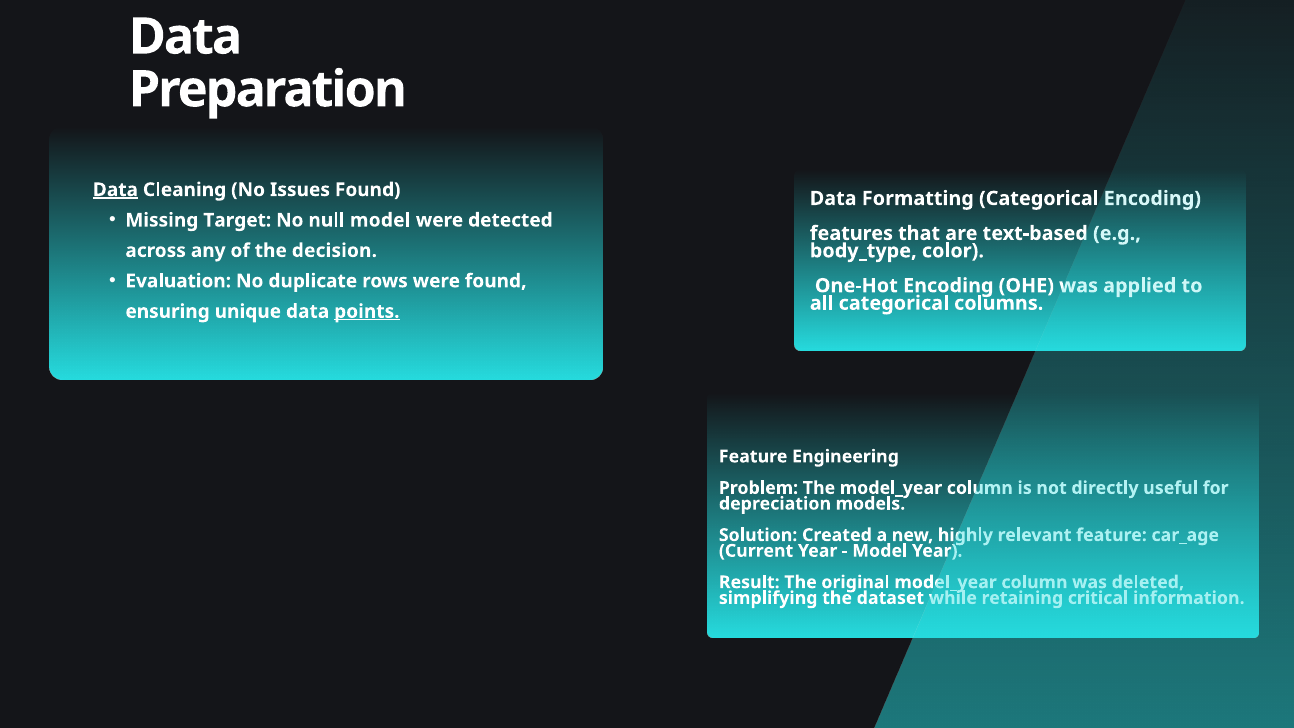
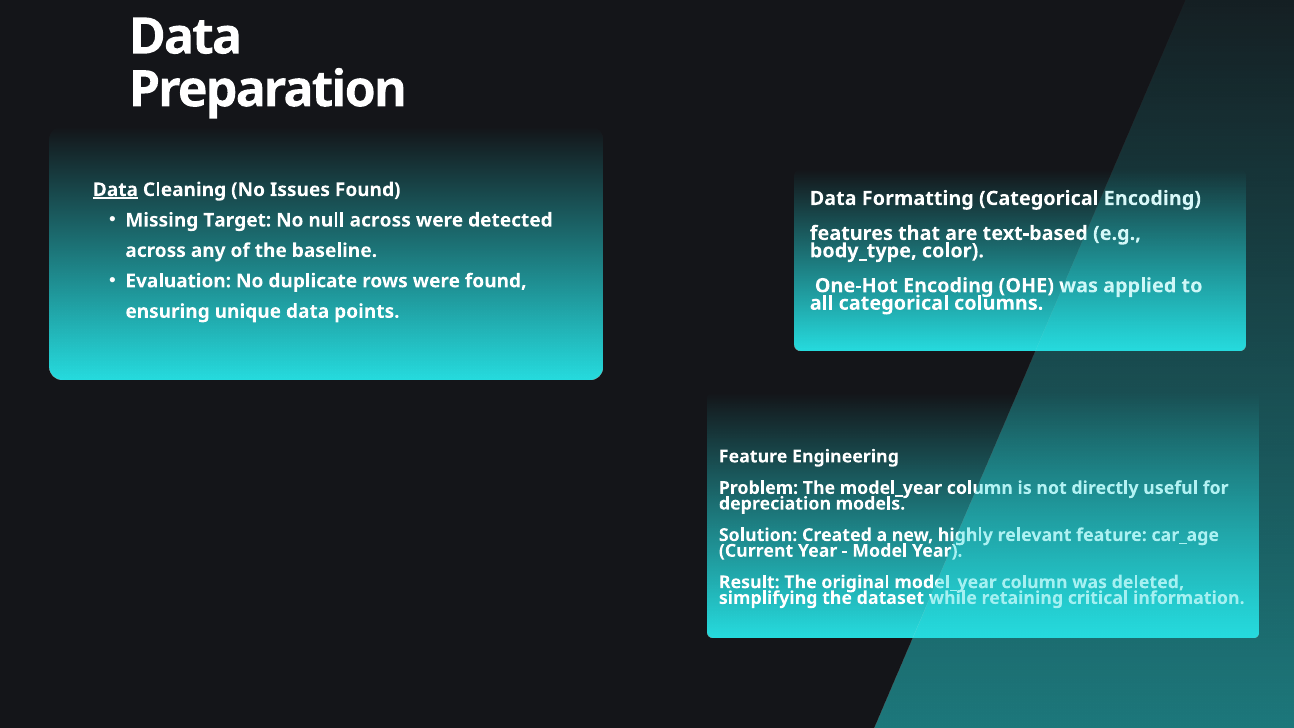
null model: model -> across
decision: decision -> baseline
points underline: present -> none
